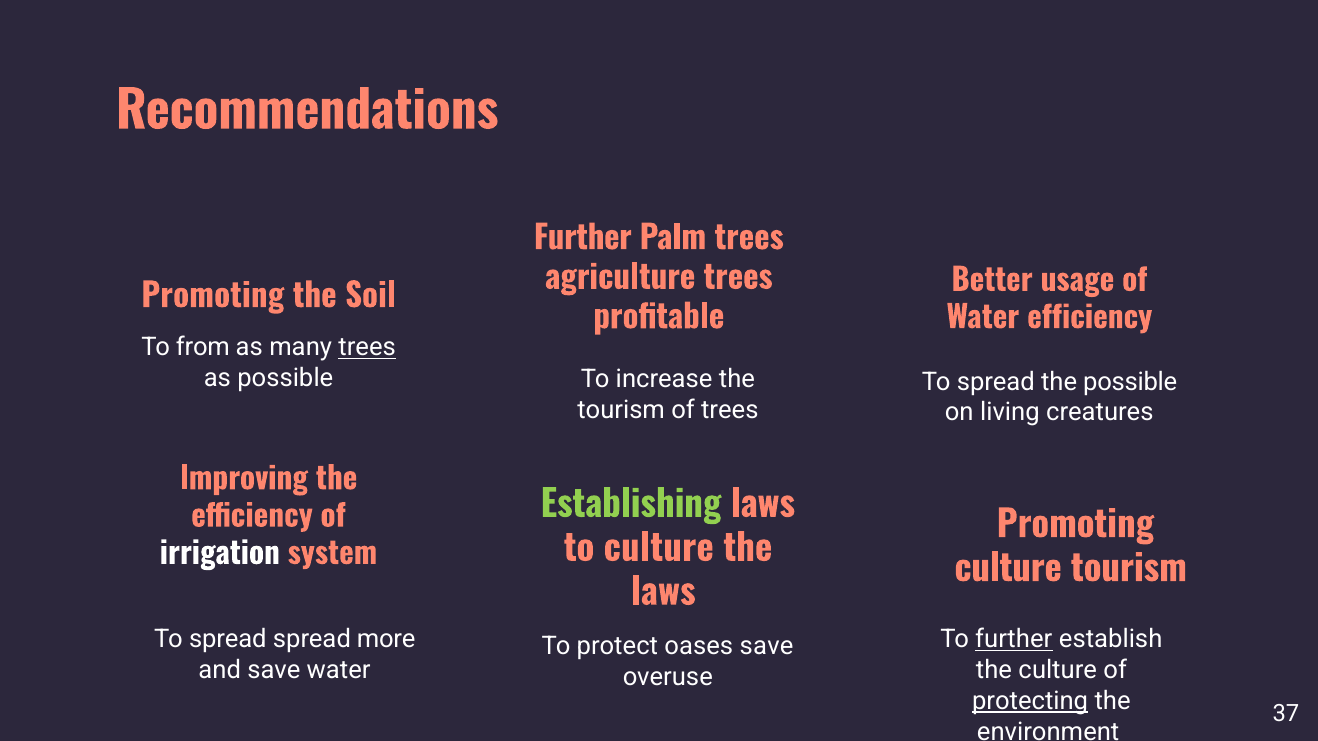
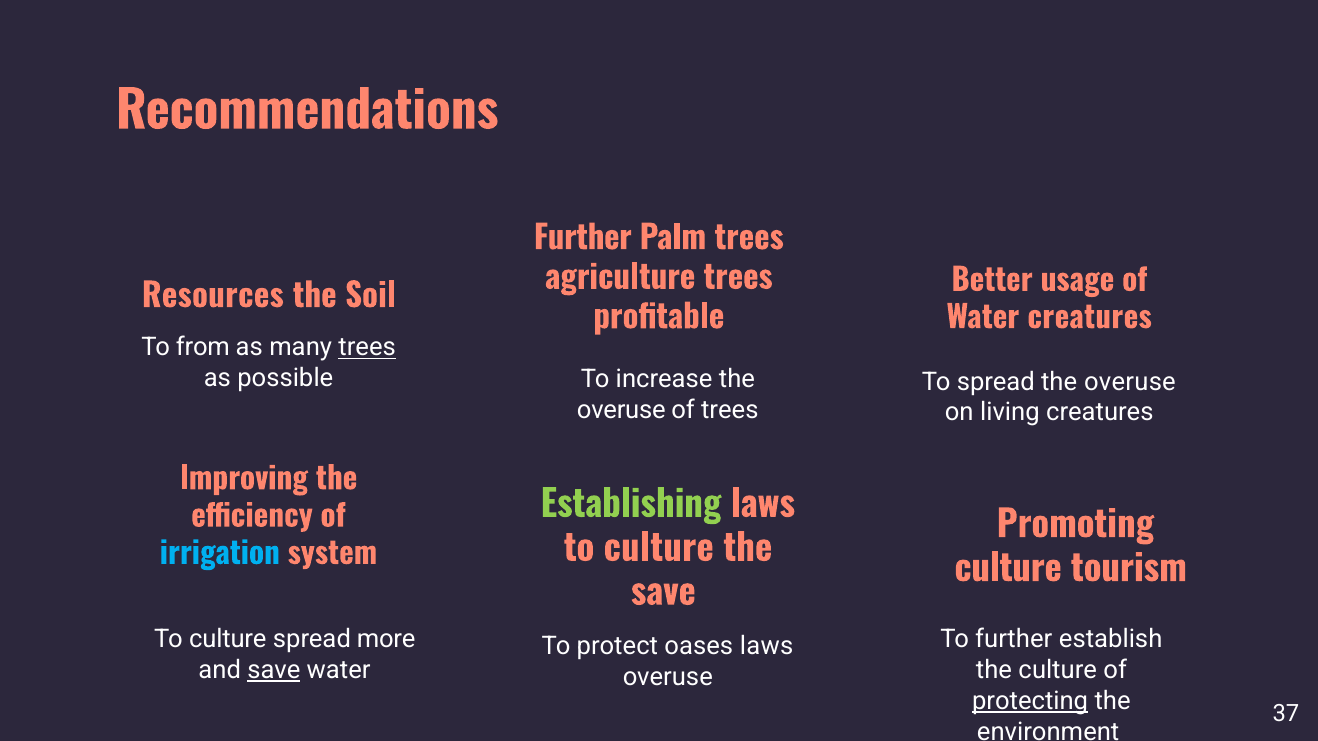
Promoting at (213, 296): Promoting -> Resources
Water efficiency: efficiency -> creatures
possible at (1130, 382): possible -> overuse
tourism at (621, 410): tourism -> overuse
irrigation colour: white -> light blue
laws at (663, 593): laws -> save
spread at (228, 640): spread -> culture
further at (1014, 640) underline: present -> none
oases save: save -> laws
save at (274, 671) underline: none -> present
